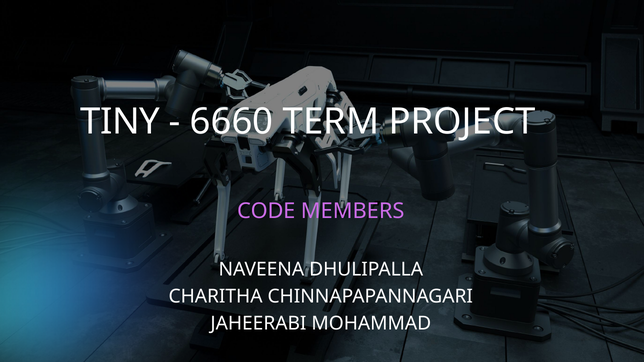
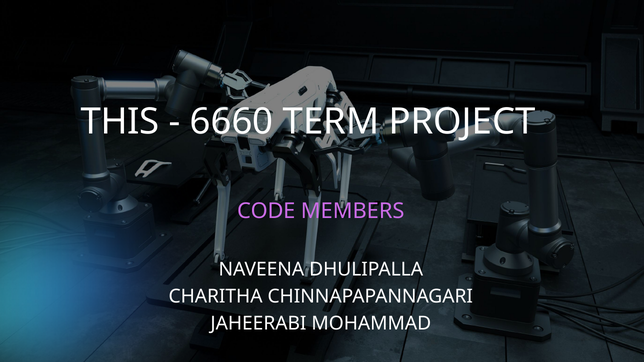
TINY: TINY -> THIS
